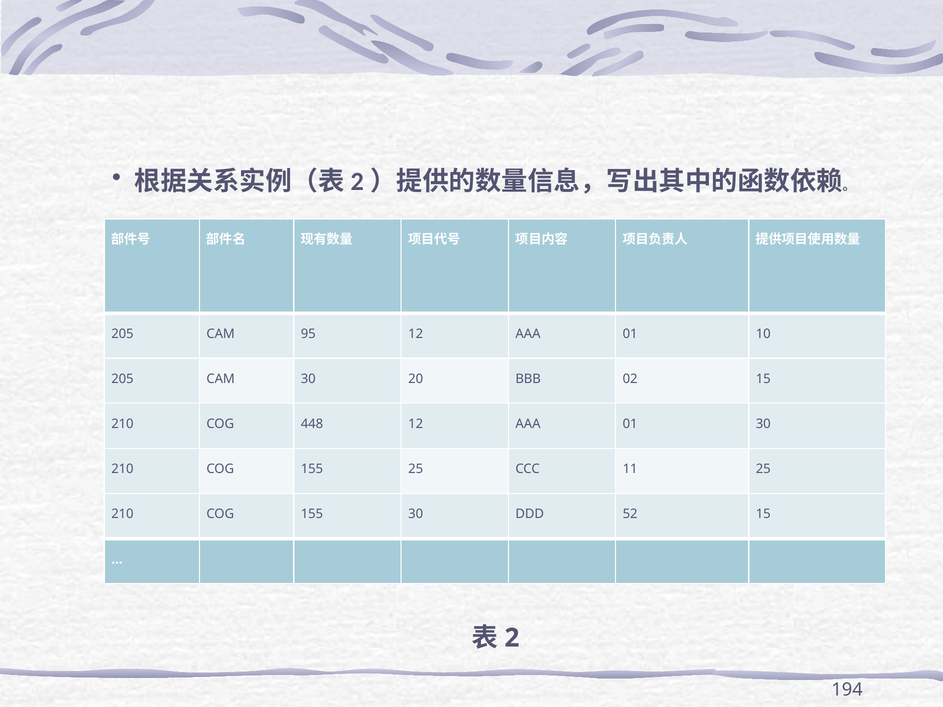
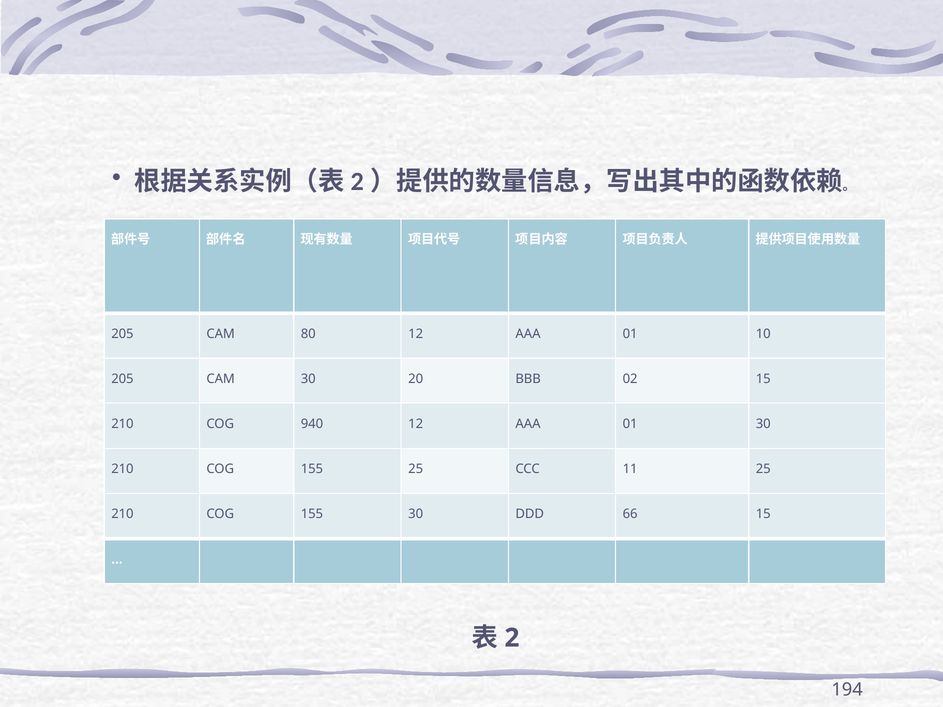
95: 95 -> 80
448: 448 -> 940
52: 52 -> 66
